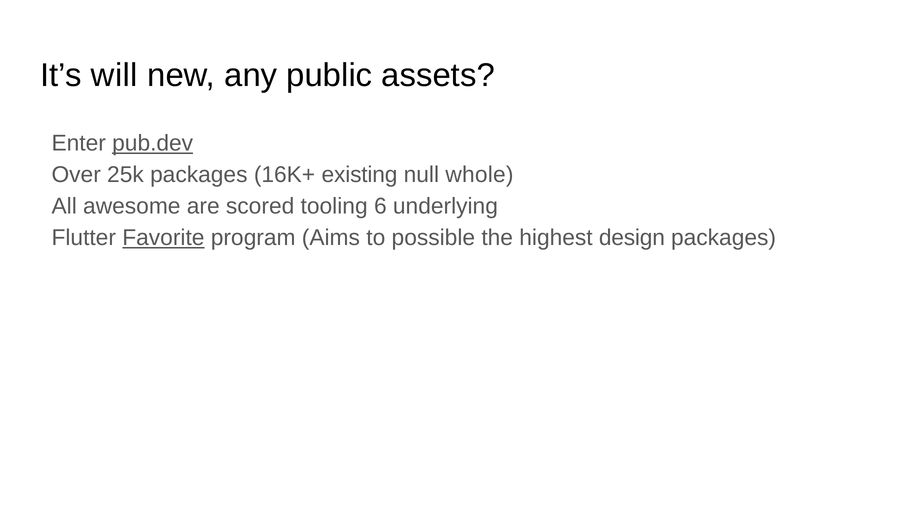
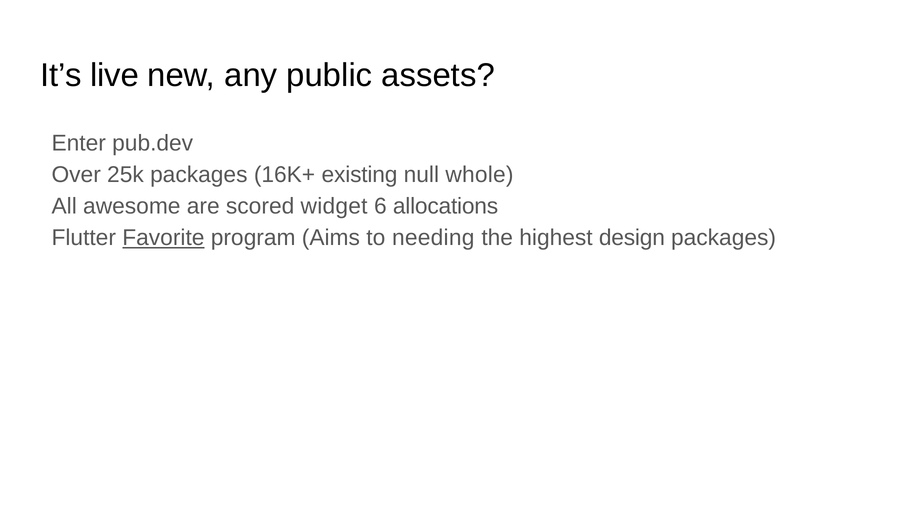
will: will -> live
pub.dev underline: present -> none
tooling: tooling -> widget
underlying: underlying -> allocations
possible: possible -> needing
